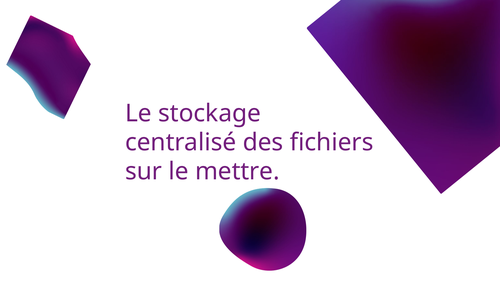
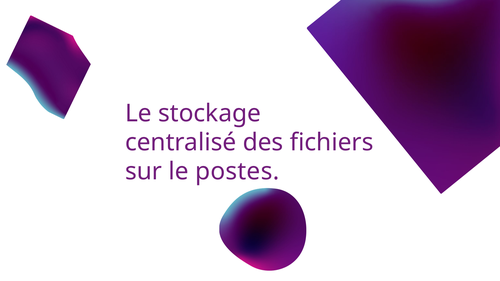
mettre: mettre -> postes
